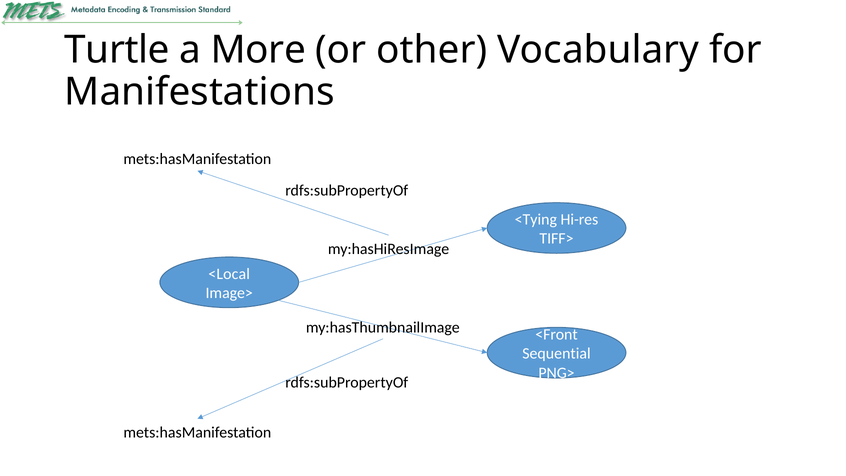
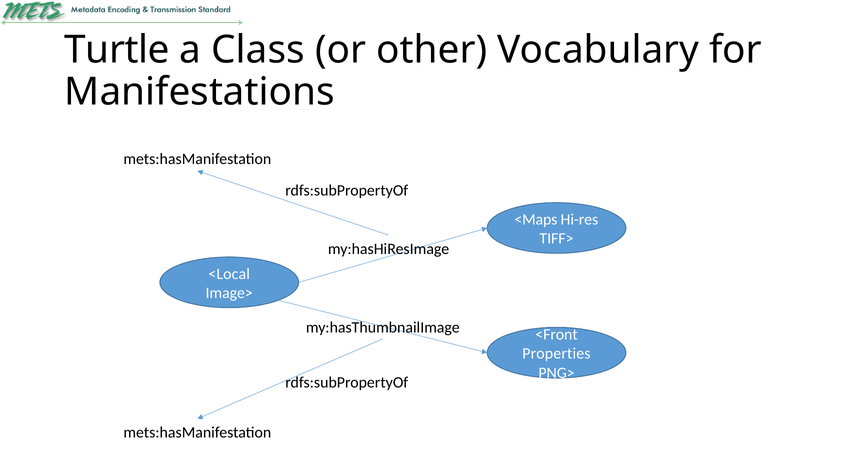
More: More -> Class
<Tying: <Tying -> <Maps
Sequential: Sequential -> Properties
